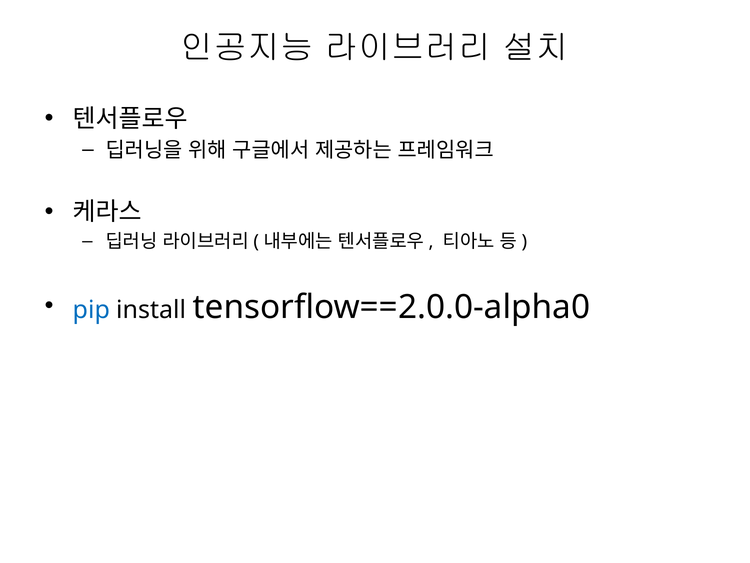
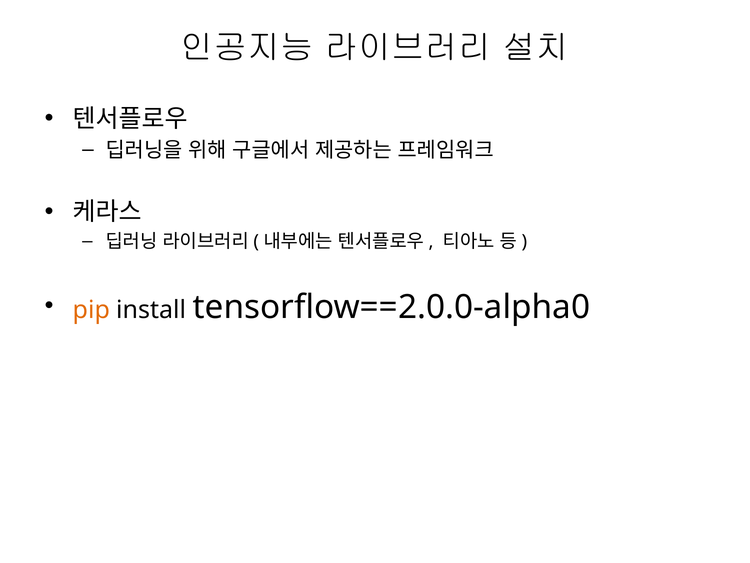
pip colour: blue -> orange
